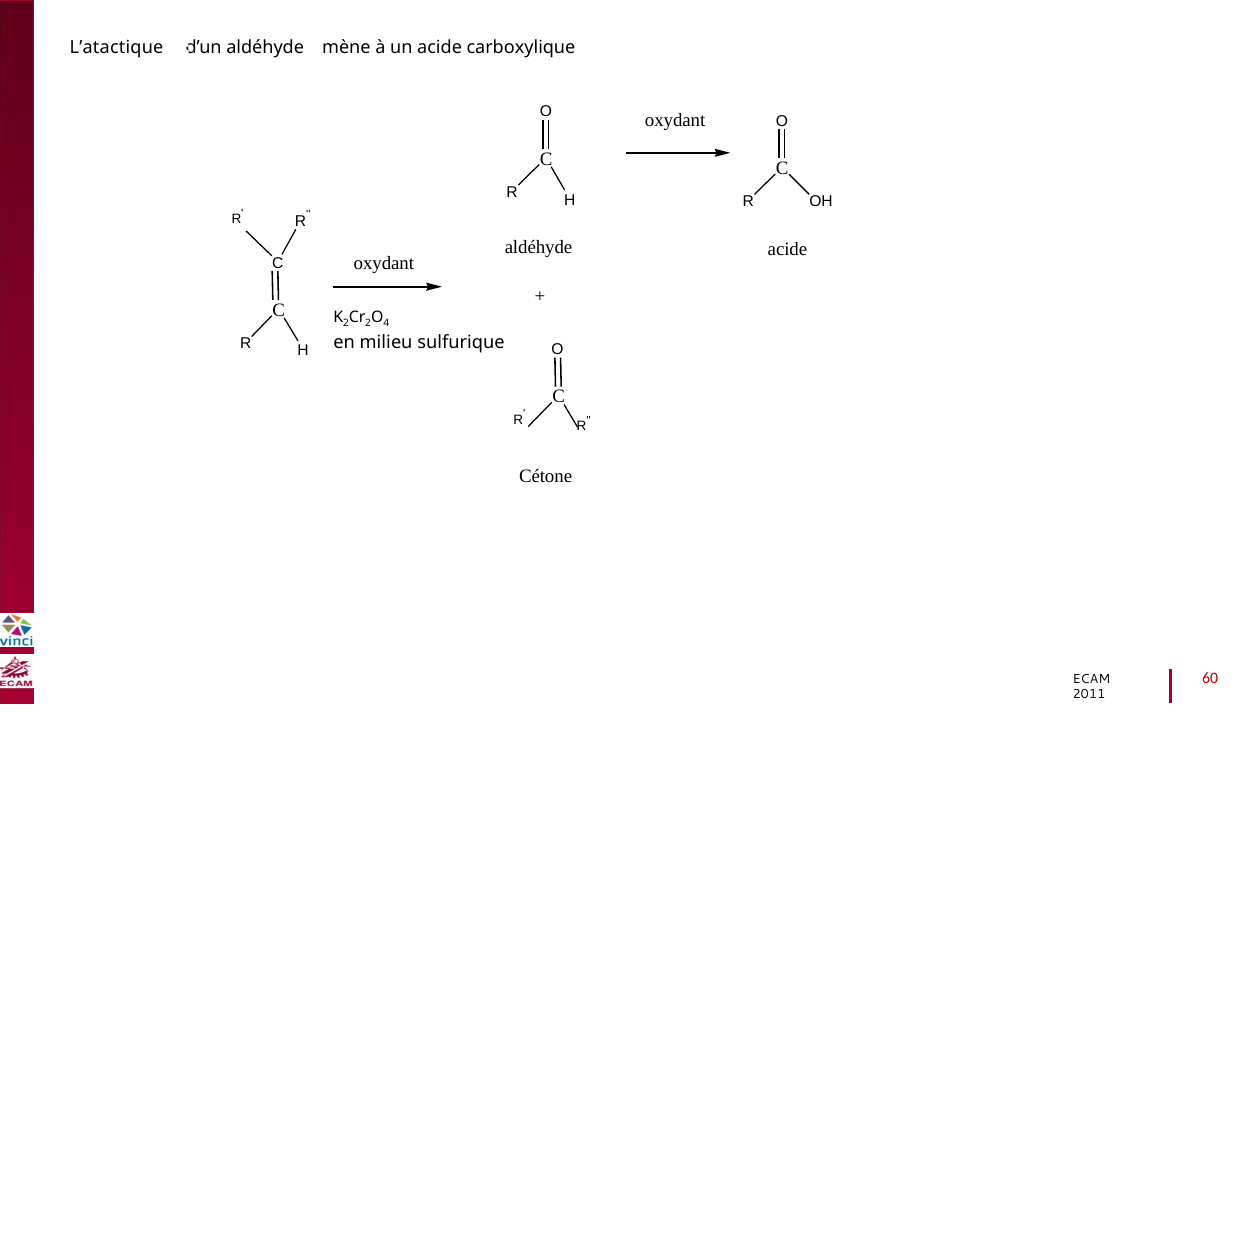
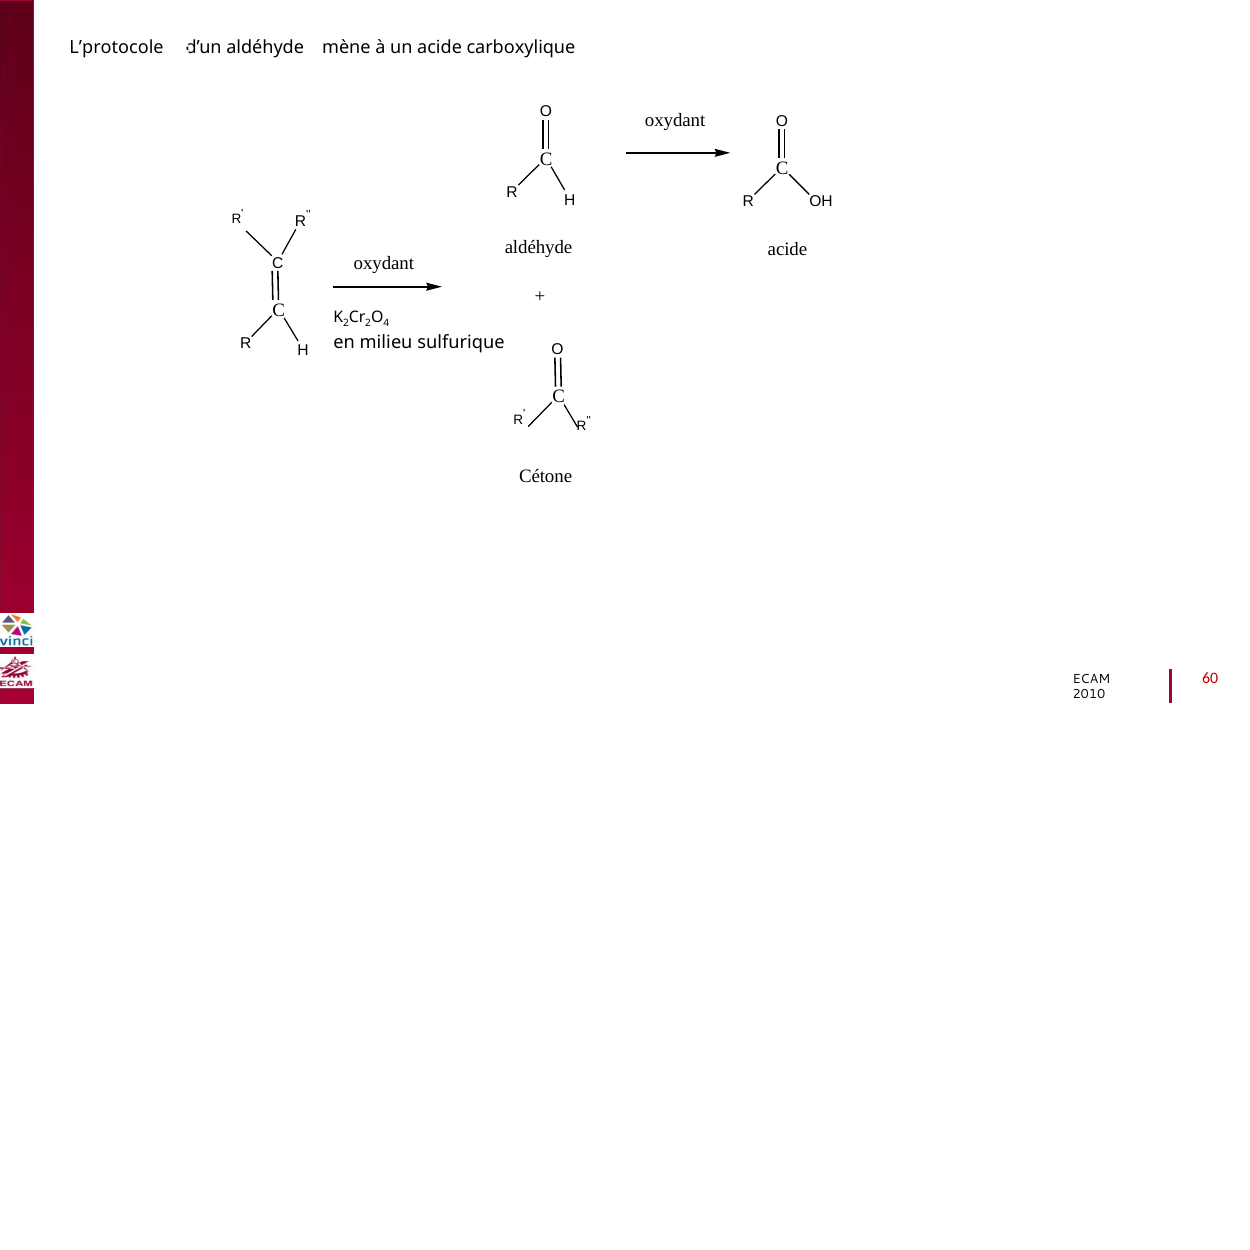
L’atactique: L’atactique -> L’protocole
2011: 2011 -> 2010
